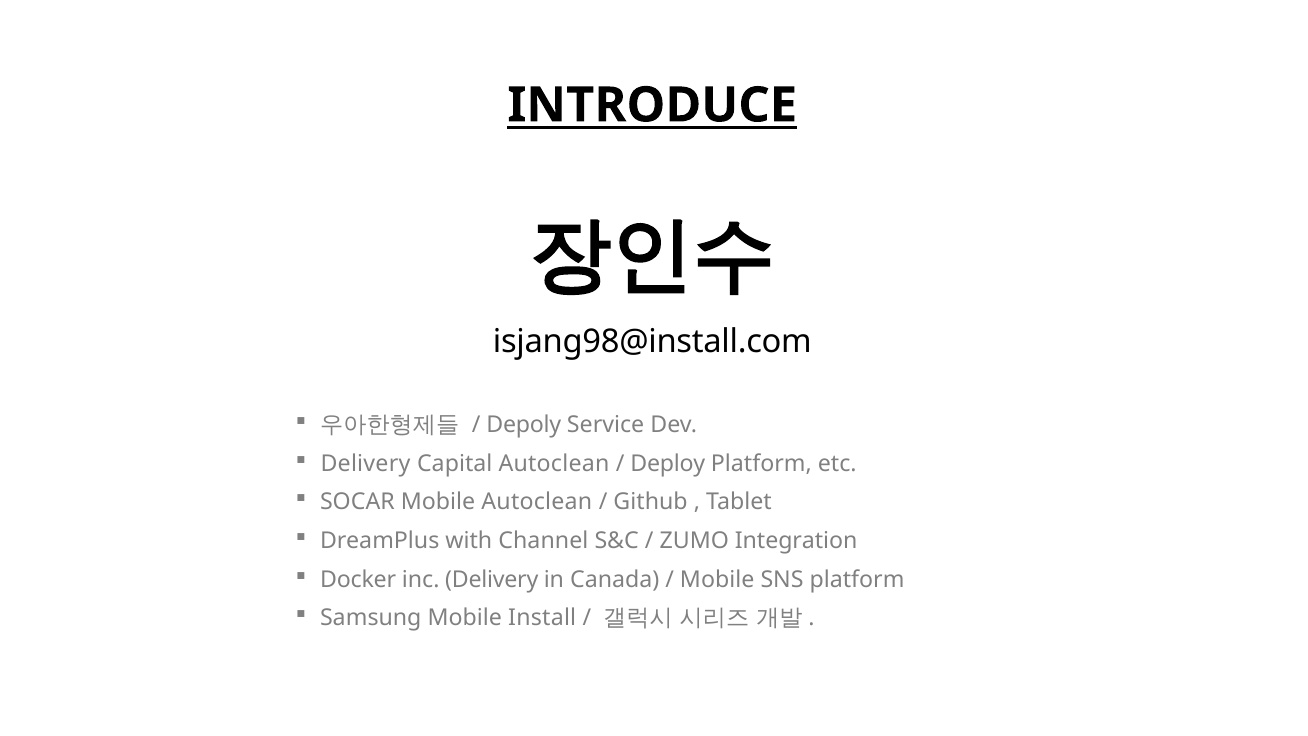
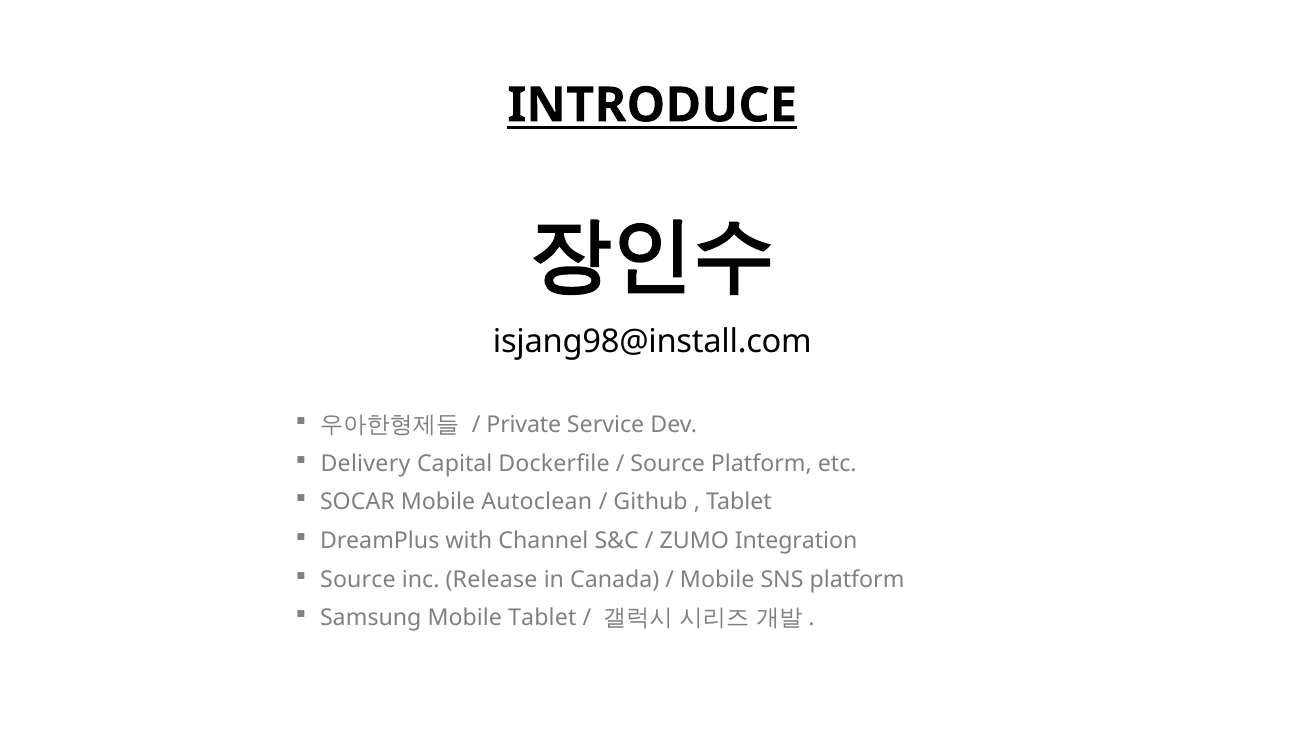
Depoly: Depoly -> Private
Capital Autoclean: Autoclean -> Dockerfile
Deploy at (668, 463): Deploy -> Source
Docker at (358, 579): Docker -> Source
inc Delivery: Delivery -> Release
Mobile Install: Install -> Tablet
